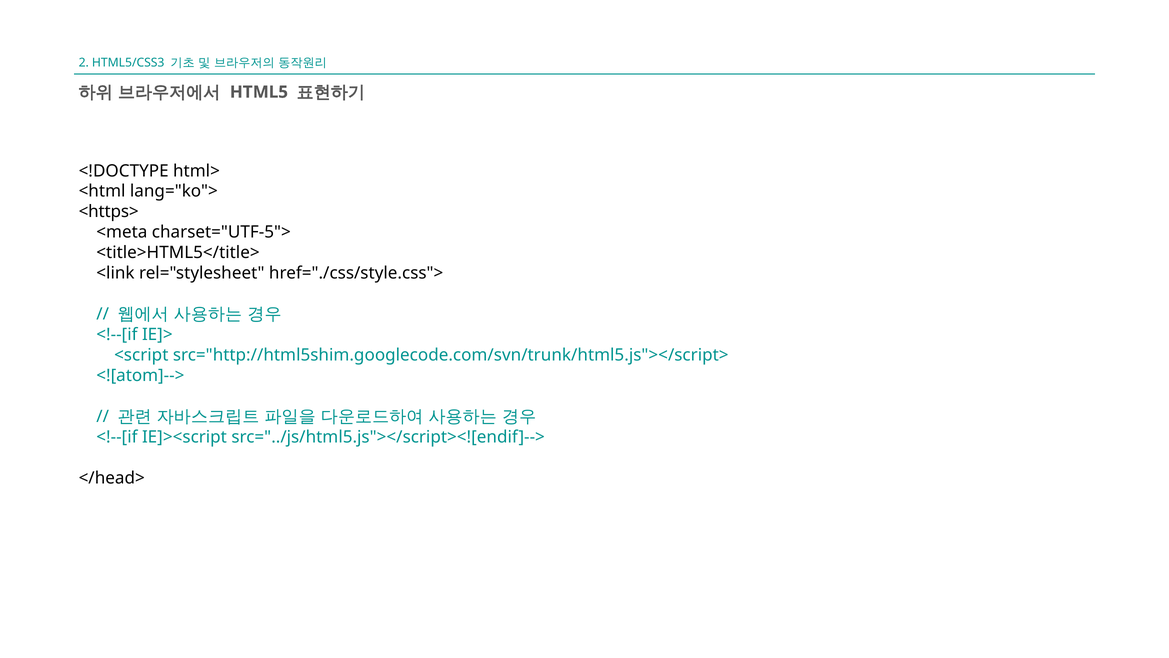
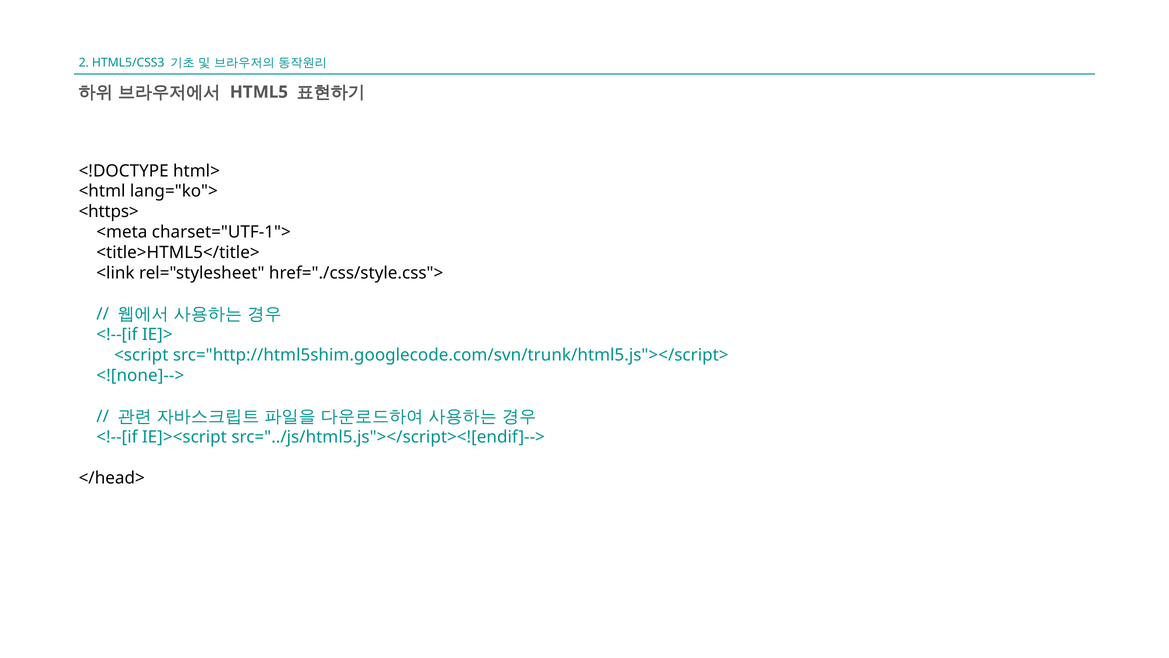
charset="UTF-5">: charset="UTF-5"> -> charset="UTF-1">
<![atom]-->: <![atom]--> -> <![none]-->
